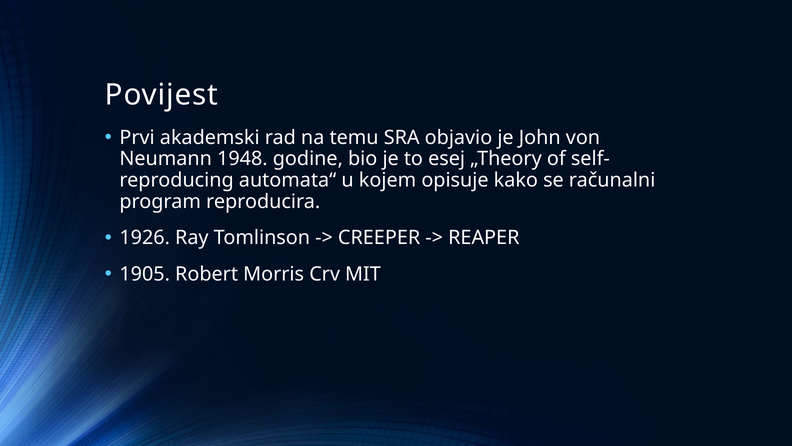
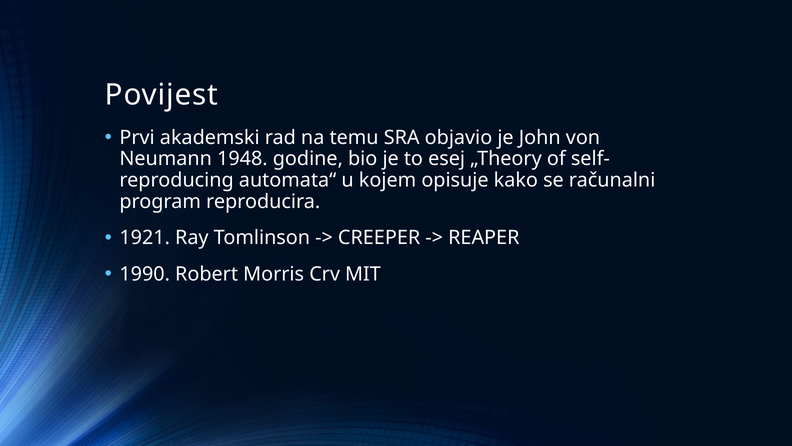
1926: 1926 -> 1921
1905: 1905 -> 1990
